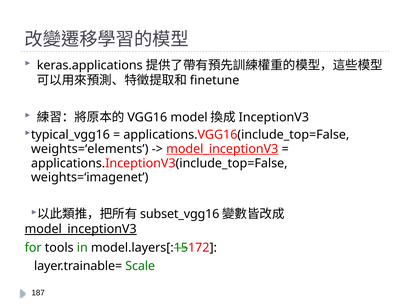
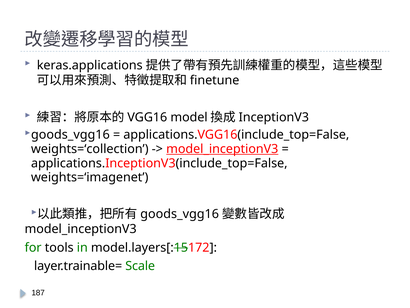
typical_vgg16 at (70, 134): typical_vgg16 -> goods_vgg16
weights=‘elements: weights=‘elements -> weights=‘collection
subset_vgg16 at (180, 214): subset_vgg16 -> goods_vgg16
model_inceptionV3 at (81, 229) underline: present -> none
